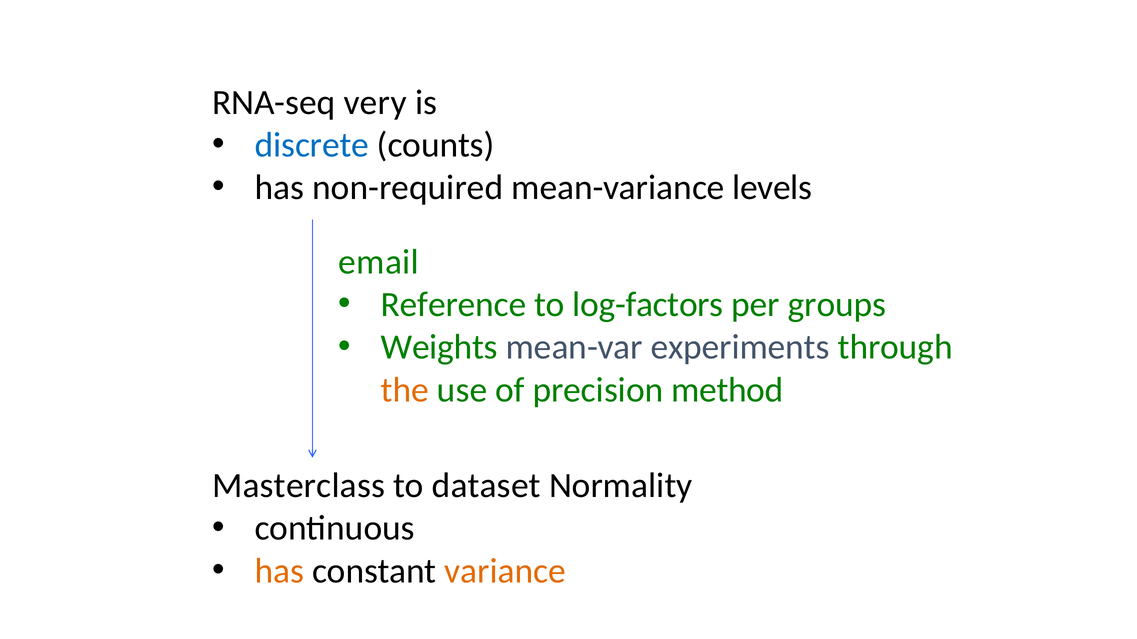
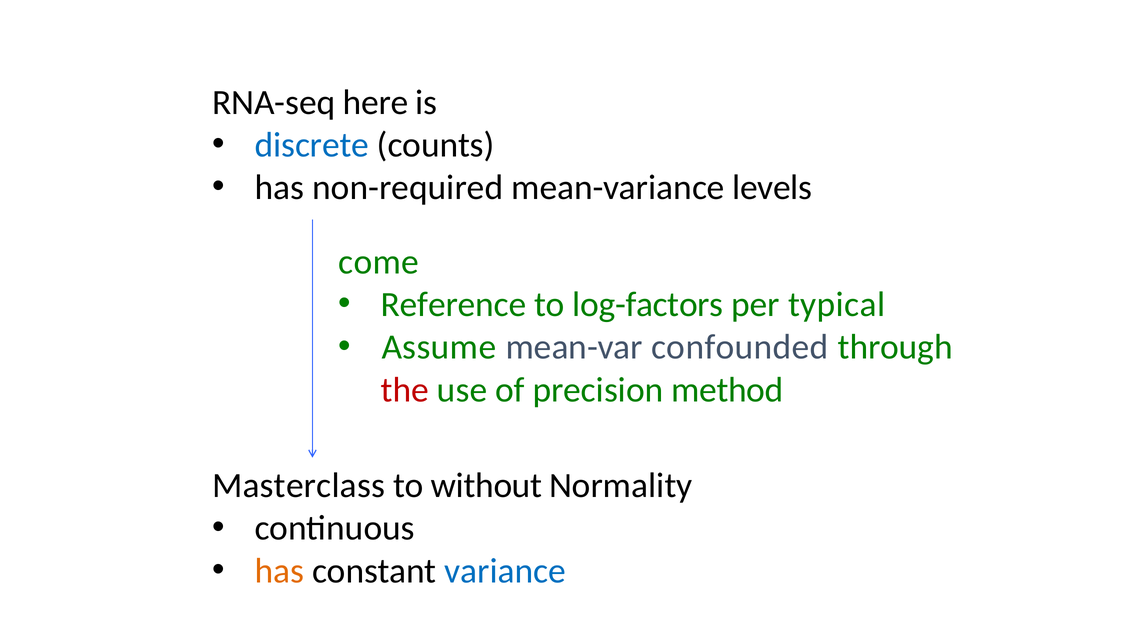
very: very -> here
email: email -> come
groups: groups -> typical
Weights: Weights -> Assume
experiments: experiments -> confounded
the colour: orange -> red
dataset: dataset -> without
variance colour: orange -> blue
